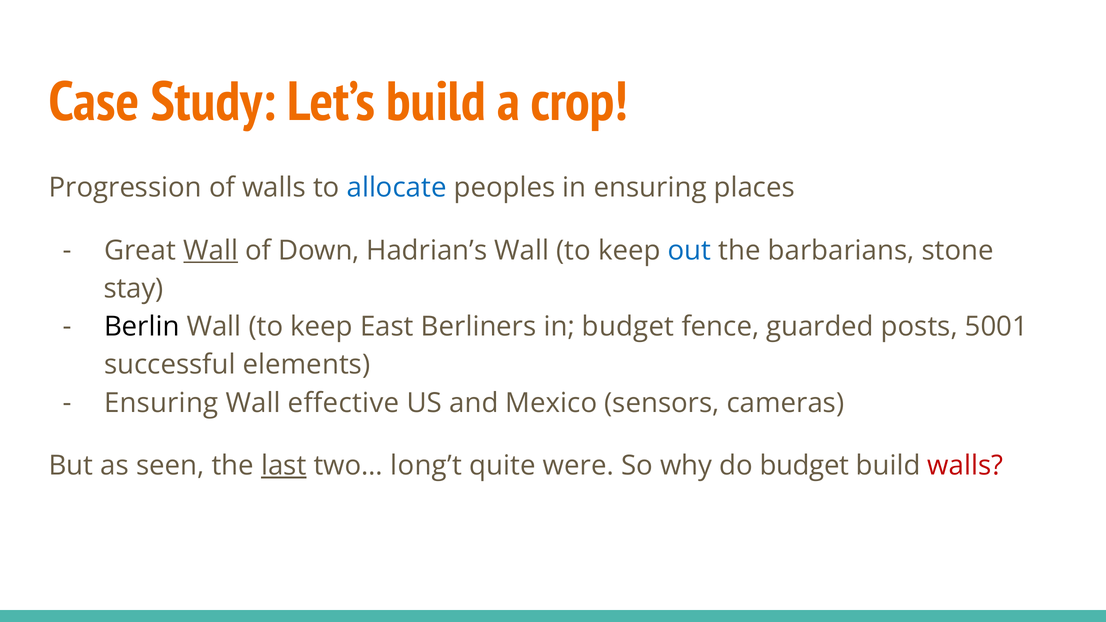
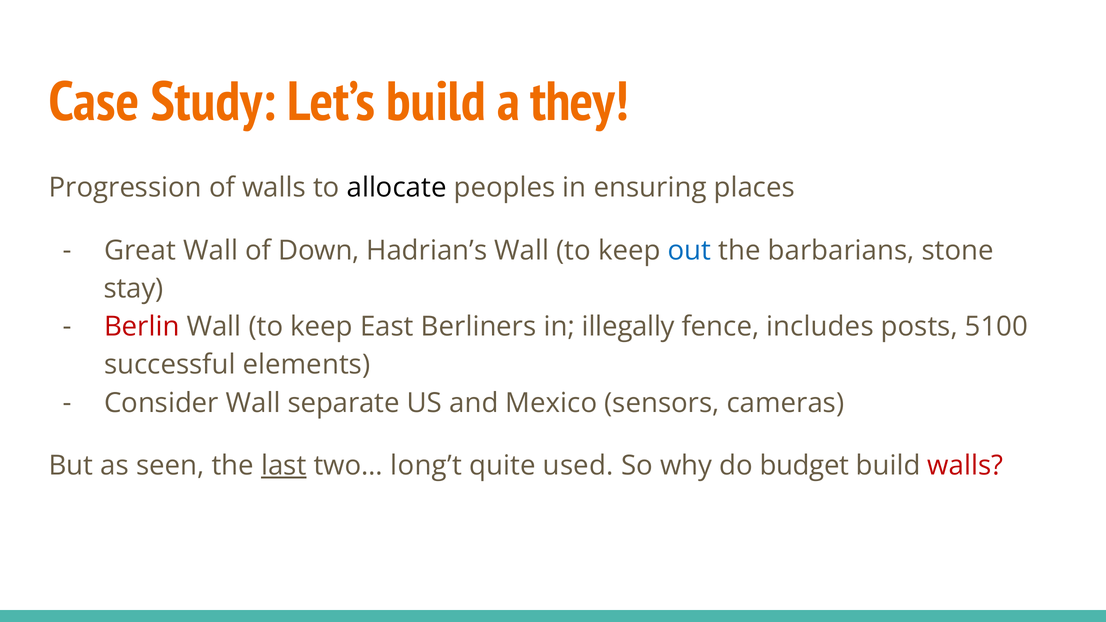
crop: crop -> they
allocate colour: blue -> black
Wall at (211, 250) underline: present -> none
Berlin colour: black -> red
in budget: budget -> illegally
guarded: guarded -> includes
5001: 5001 -> 5100
Ensuring at (161, 403): Ensuring -> Consider
effective: effective -> separate
were: were -> used
